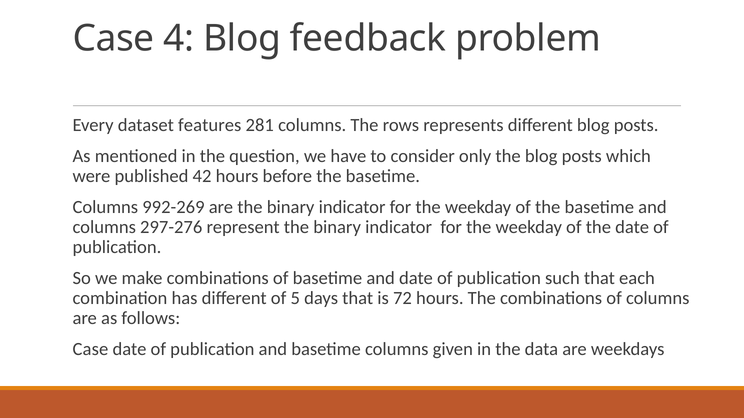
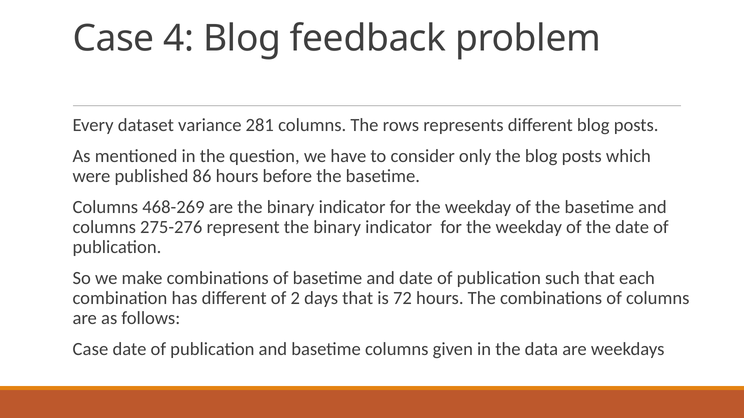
features: features -> variance
42: 42 -> 86
992-269: 992-269 -> 468-269
297-276: 297-276 -> 275-276
5: 5 -> 2
